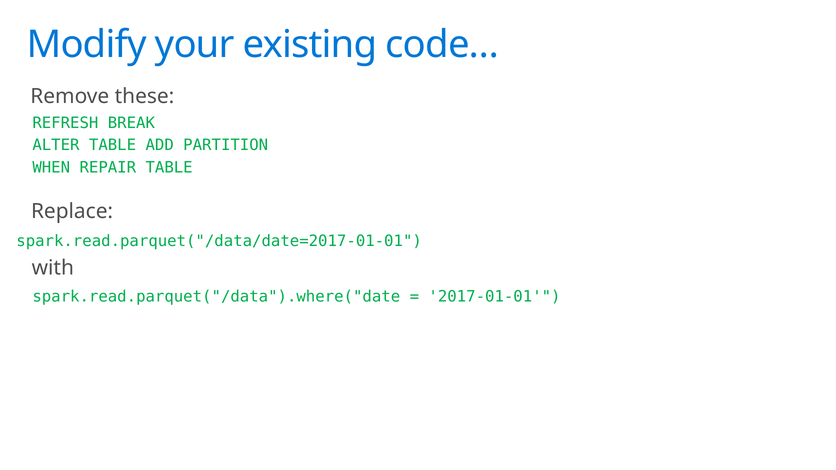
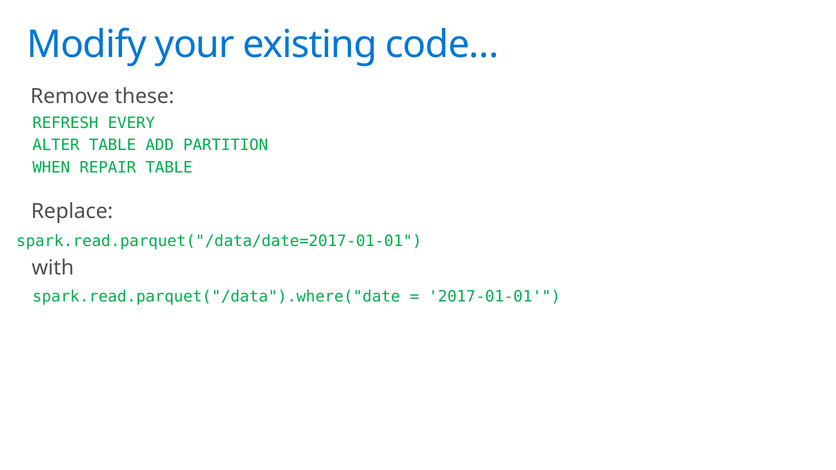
BREAK: BREAK -> EVERY
